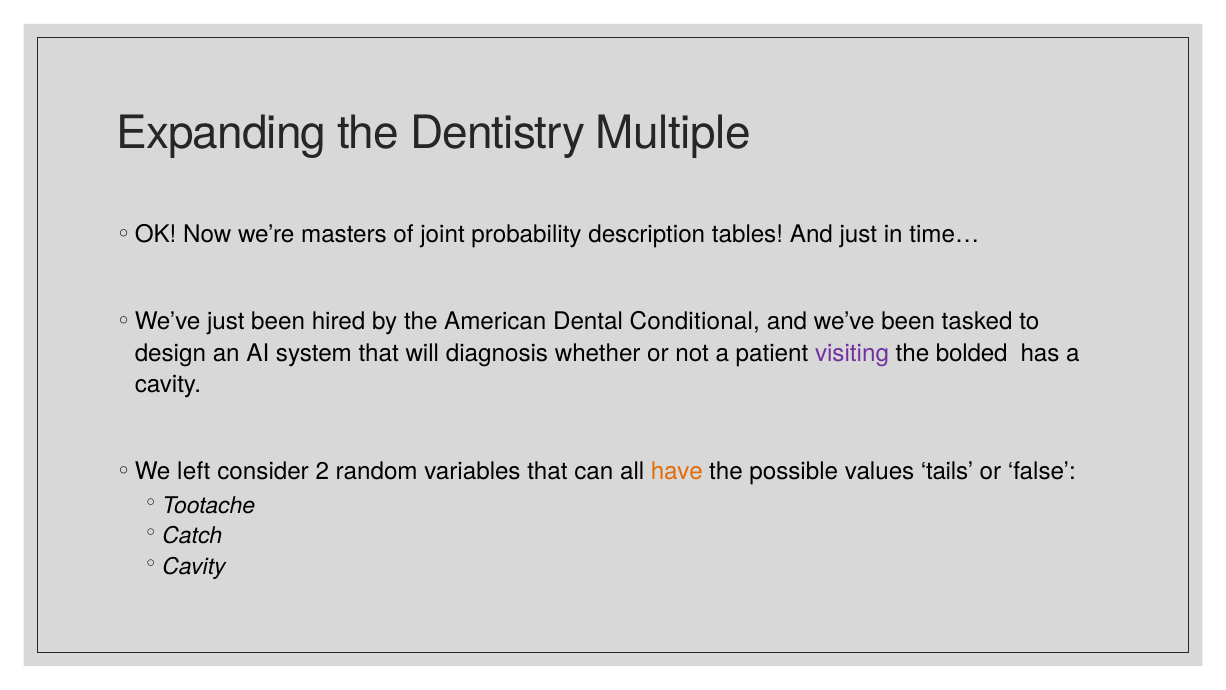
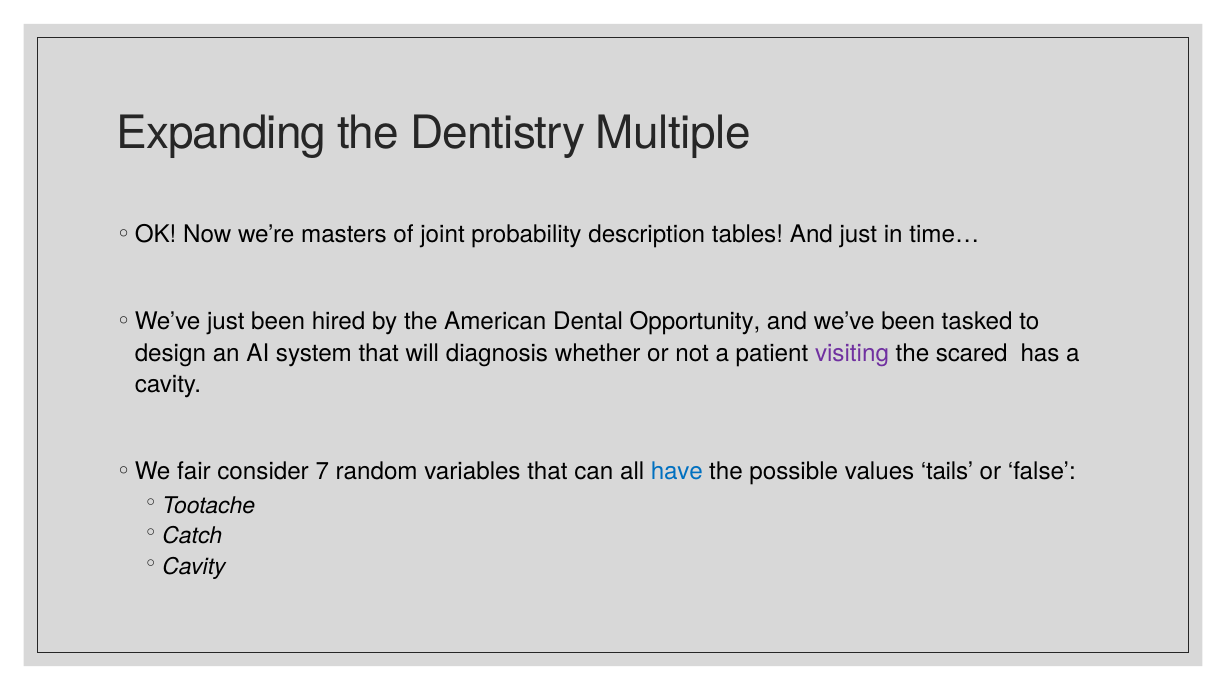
Conditional: Conditional -> Opportunity
bolded: bolded -> scared
left: left -> fair
2: 2 -> 7
have colour: orange -> blue
